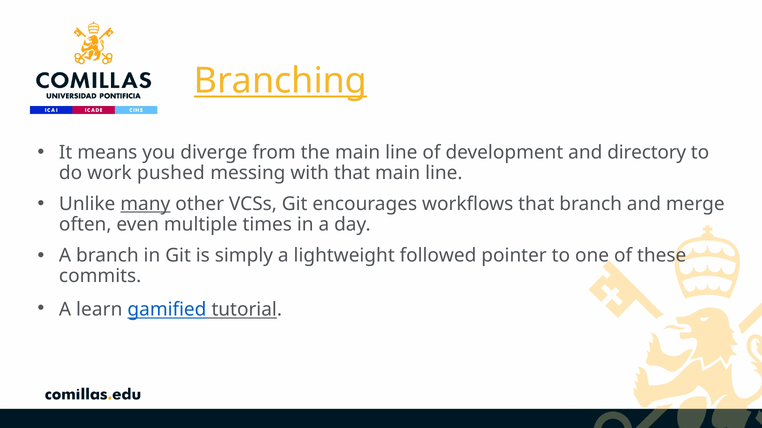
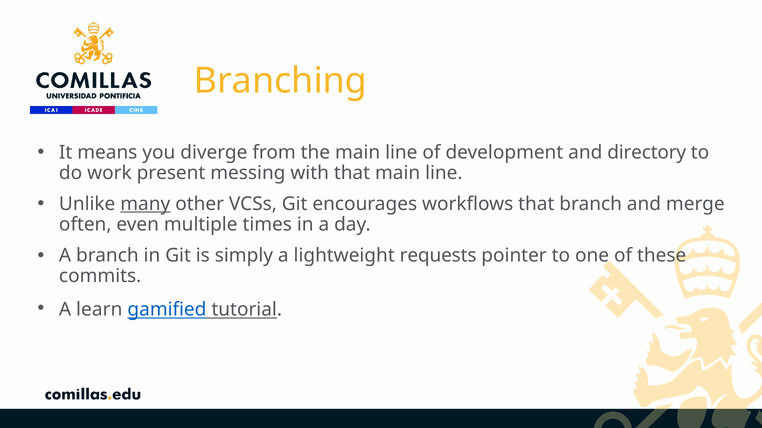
Branching underline: present -> none
pushed: pushed -> present
followed: followed -> requests
